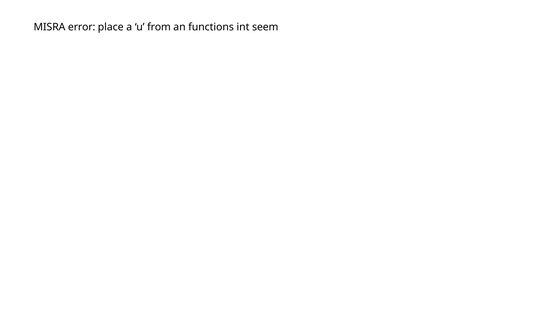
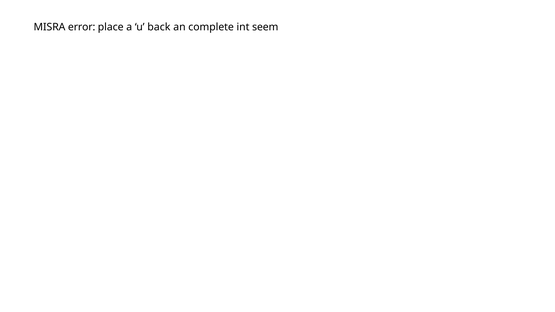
from: from -> back
functions: functions -> complete
